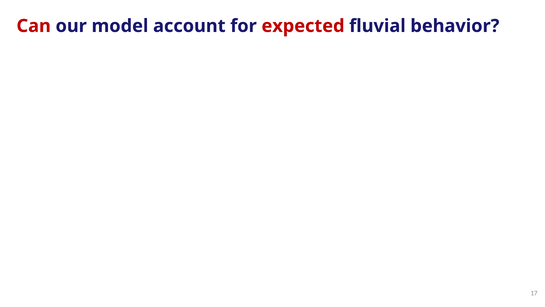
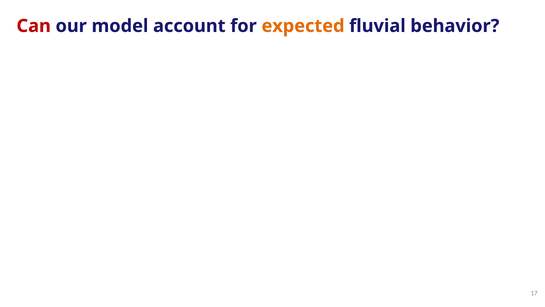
expected colour: red -> orange
